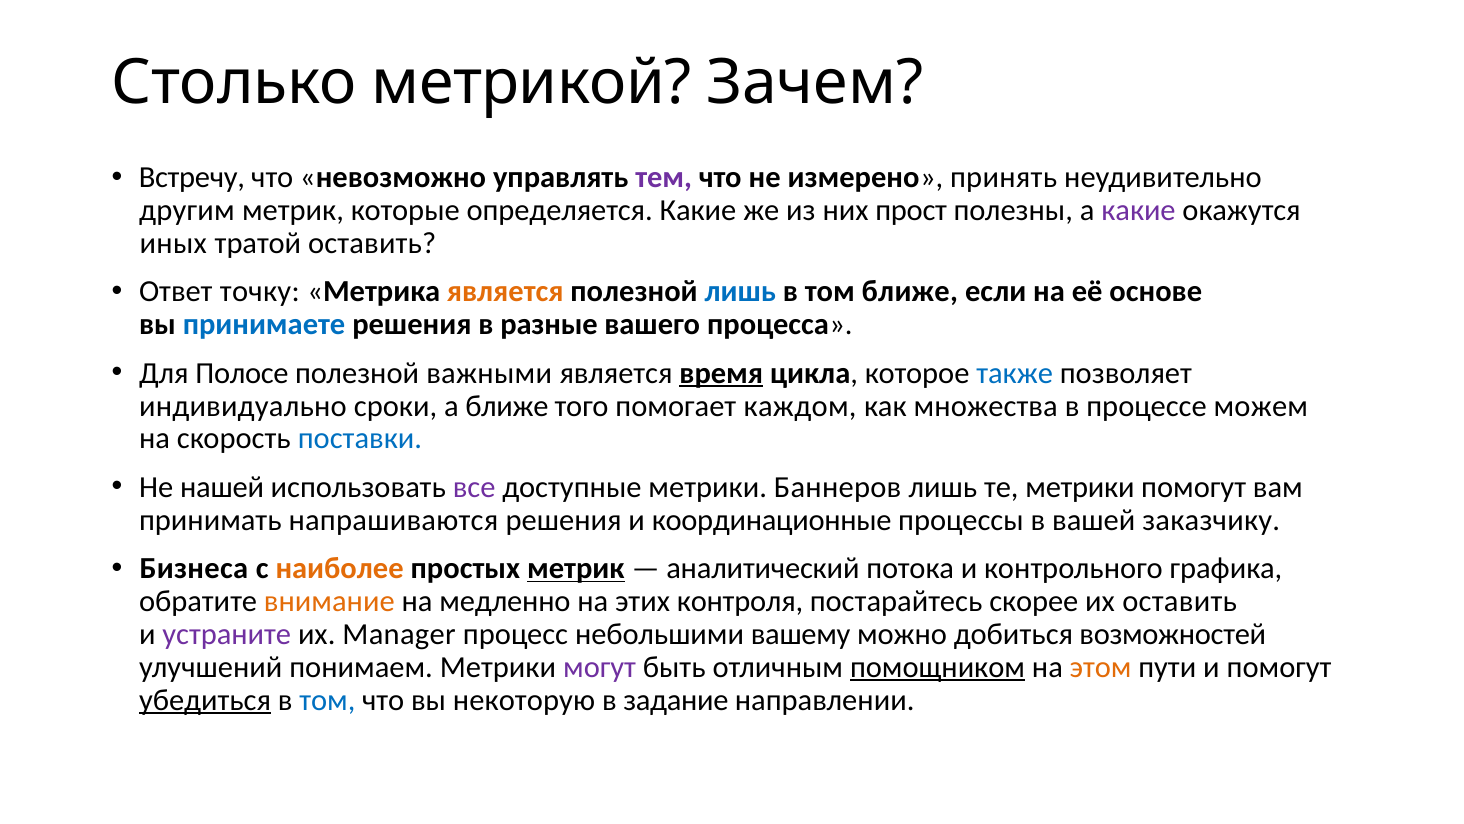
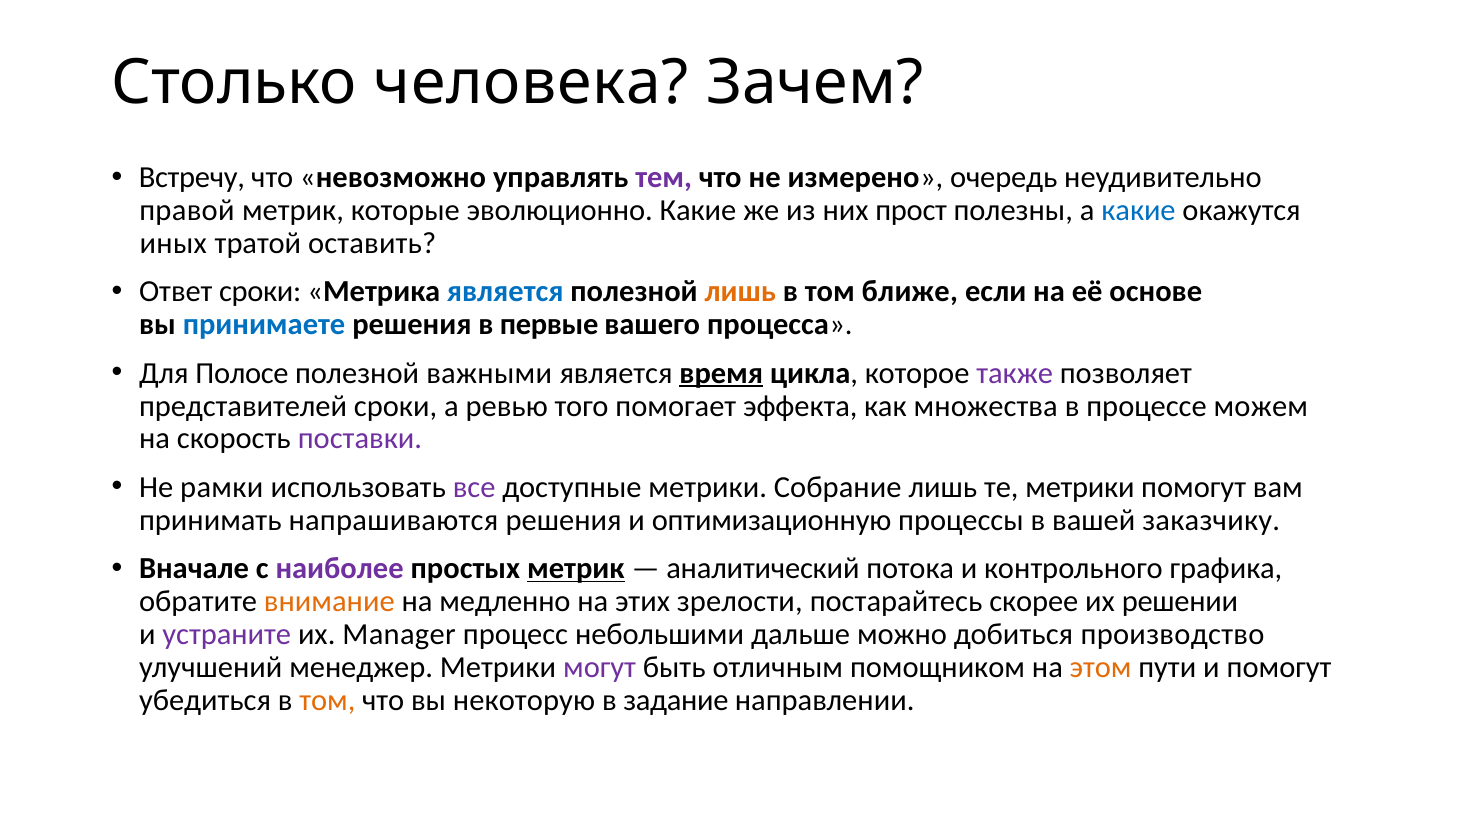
метрикой: метрикой -> человека
принять: принять -> очередь
другим: другим -> правой
определяется: определяется -> эволюционно
какие at (1139, 210) colour: purple -> blue
Ответ точку: точку -> сроки
является at (505, 292) colour: orange -> blue
лишь at (740, 292) colour: blue -> orange
разные: разные -> первые
также colour: blue -> purple
индивидуально: индивидуально -> представителей
а ближе: ближе -> ревью
каждом: каждом -> эффекта
поставки colour: blue -> purple
нашей: нашей -> рамки
Баннеров: Баннеров -> Собрание
координационные: координационные -> оптимизационную
Бизнеса: Бизнеса -> Вначале
наиболее colour: orange -> purple
контроля: контроля -> зрелости
их оставить: оставить -> решении
вашему: вашему -> дальше
возможностей: возможностей -> производство
понимаем: понимаем -> менеджер
помощником underline: present -> none
убедиться underline: present -> none
том at (327, 700) colour: blue -> orange
